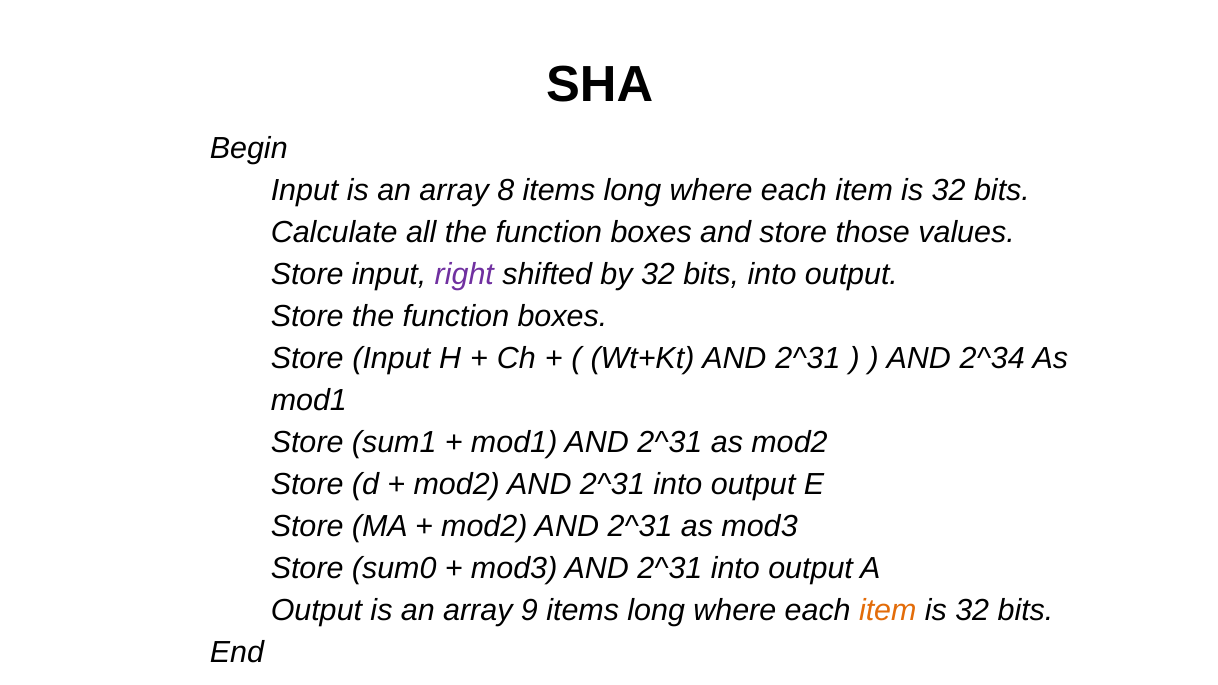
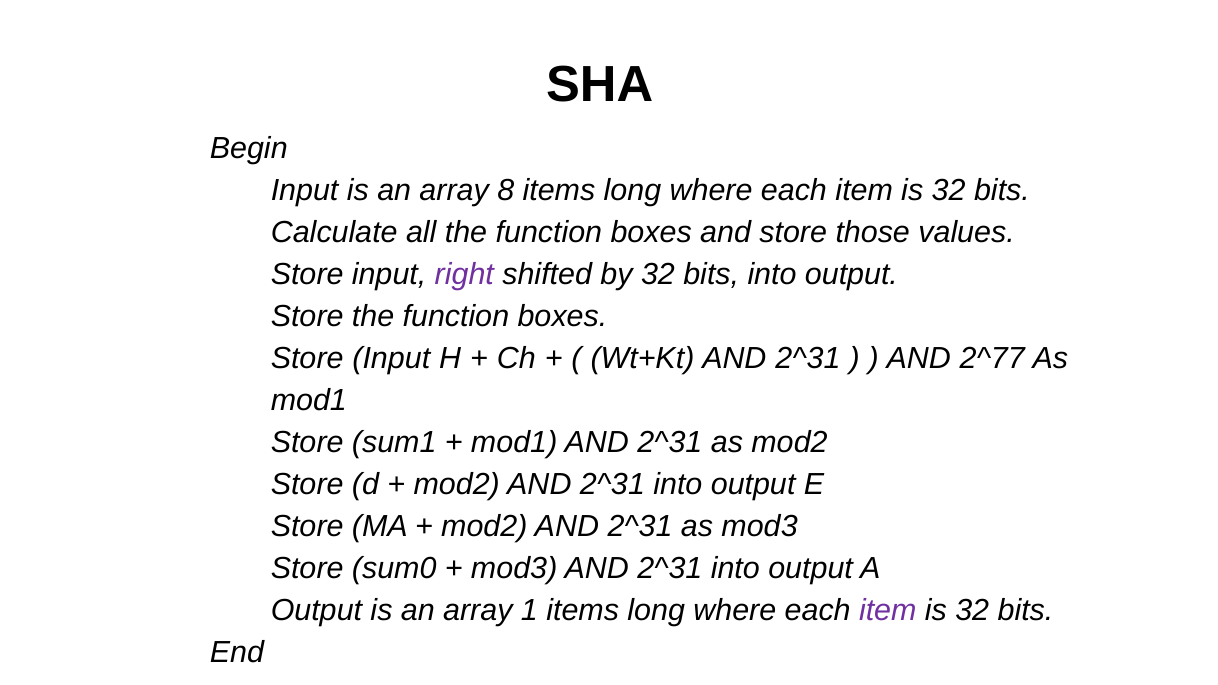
2^34: 2^34 -> 2^77
9: 9 -> 1
item at (888, 610) colour: orange -> purple
